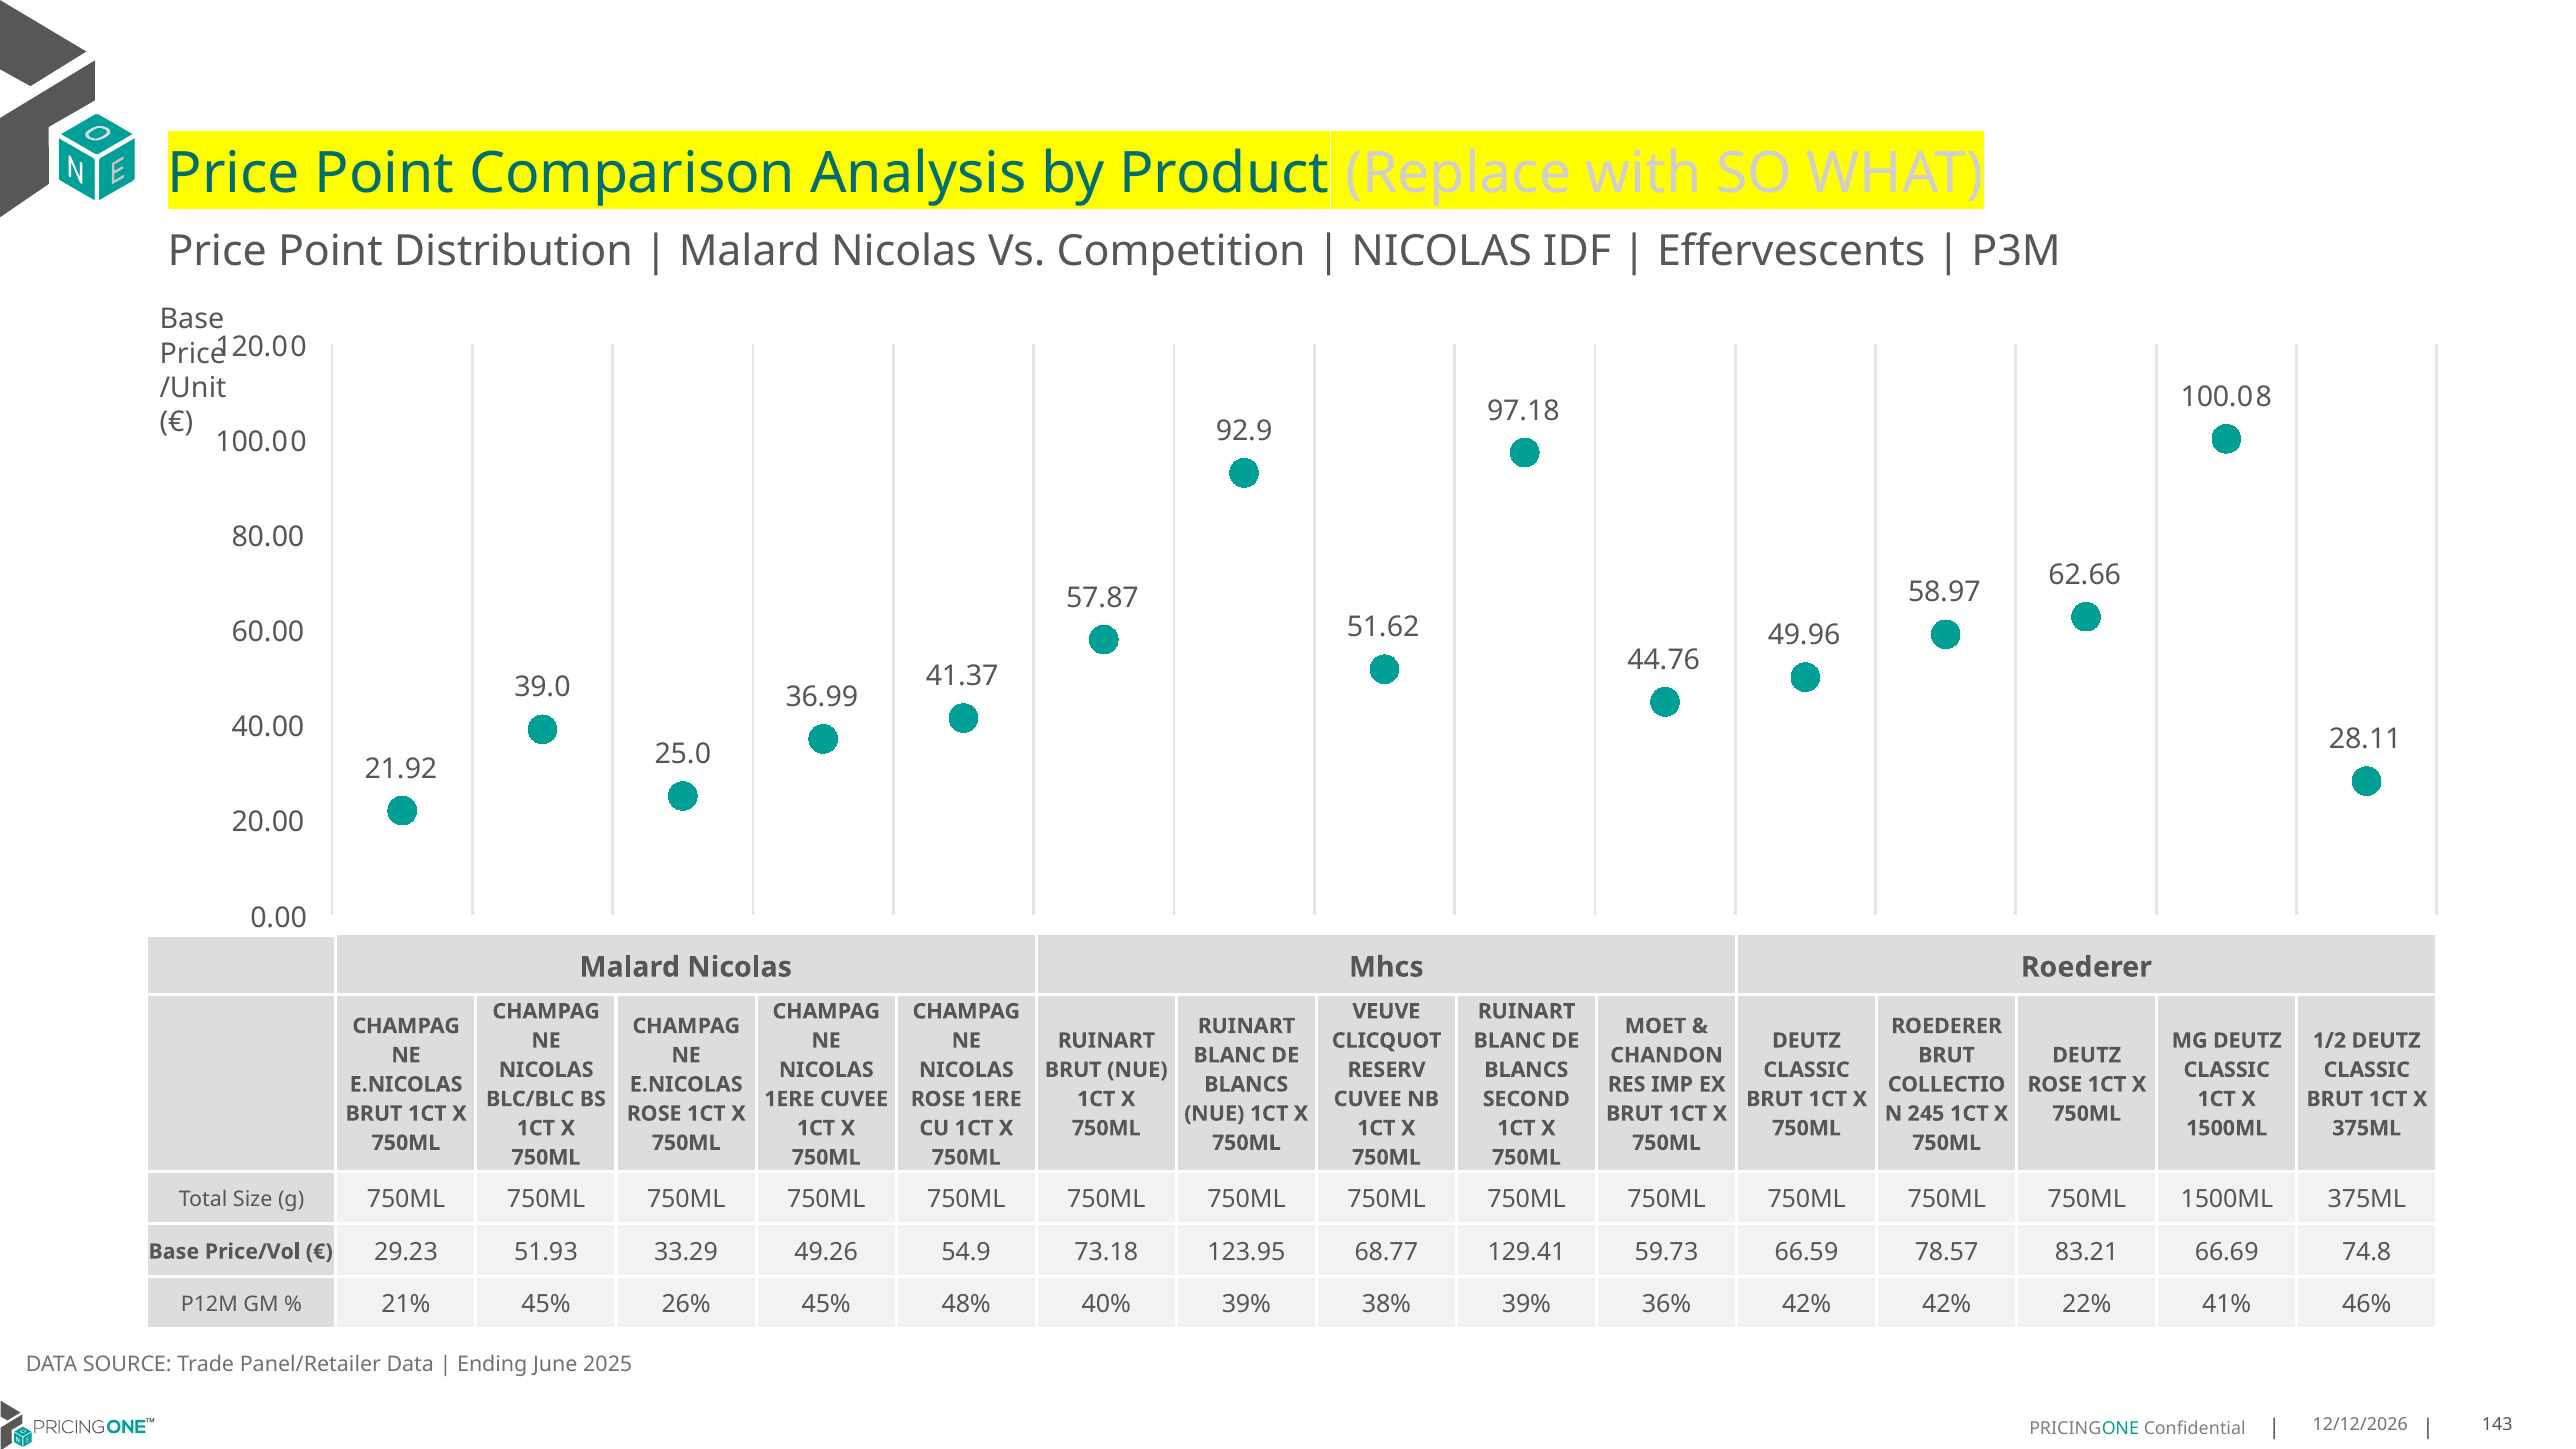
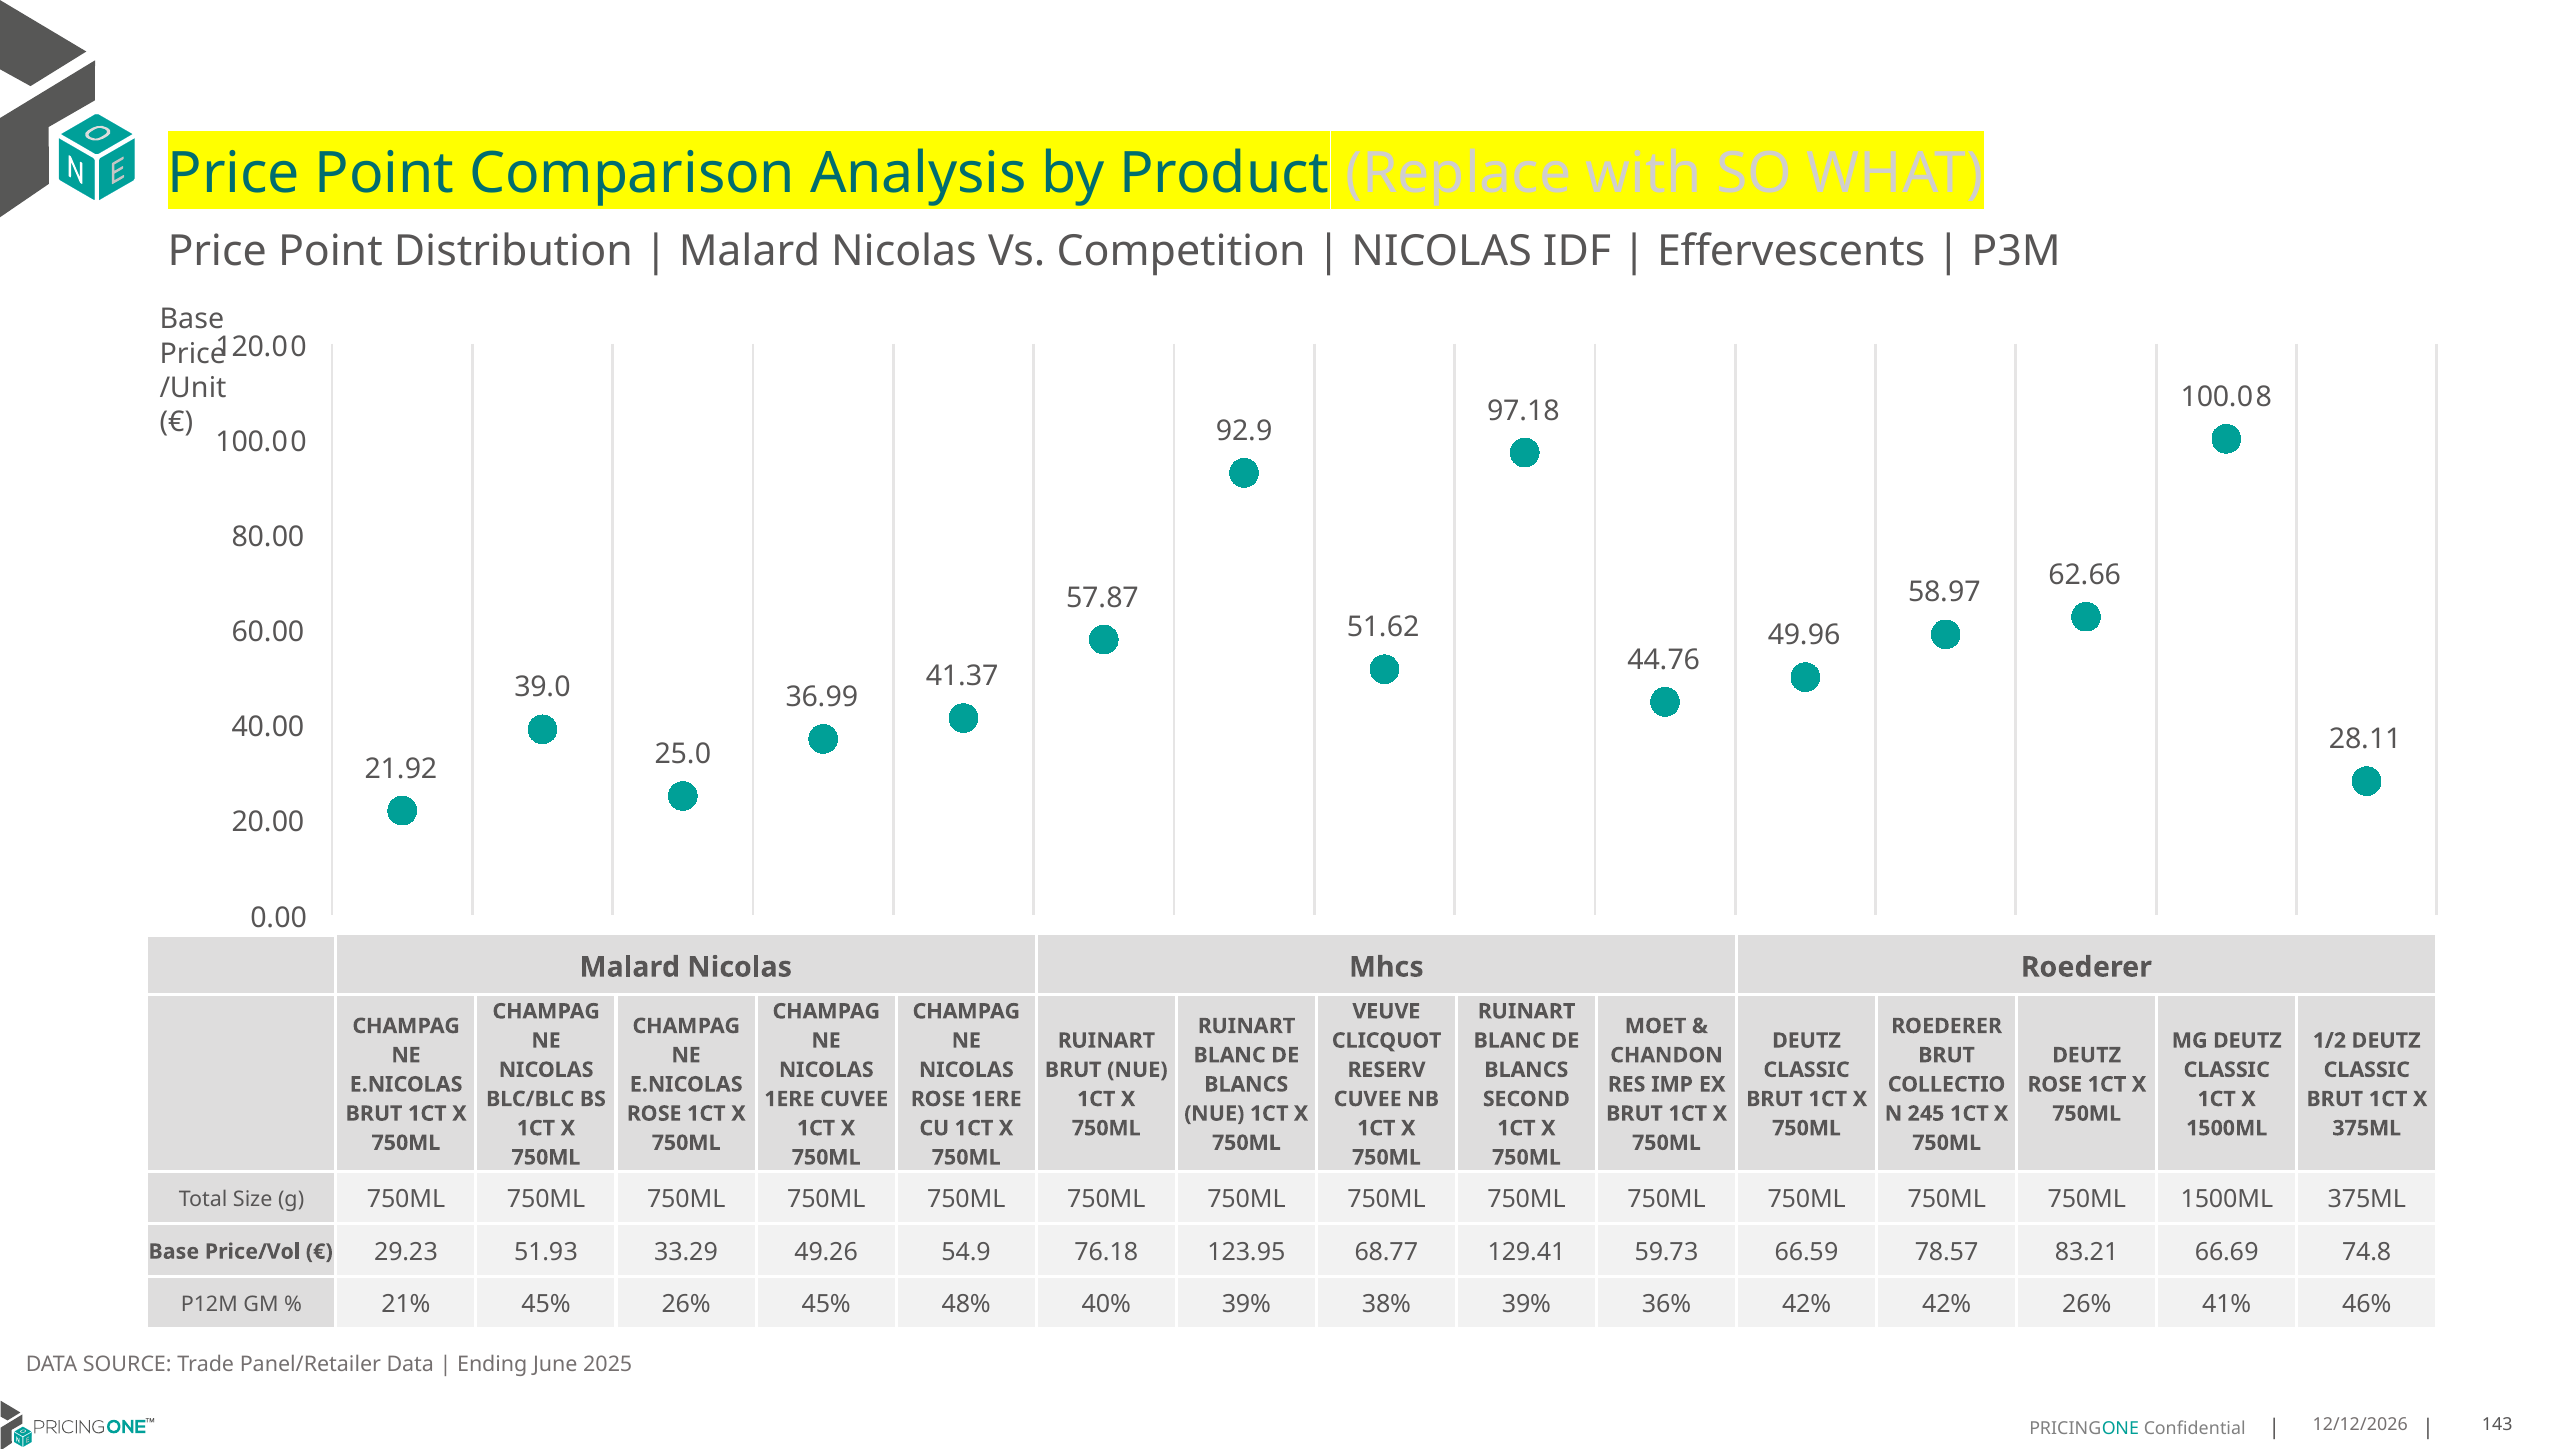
73.18: 73.18 -> 76.18
42% 22%: 22% -> 26%
